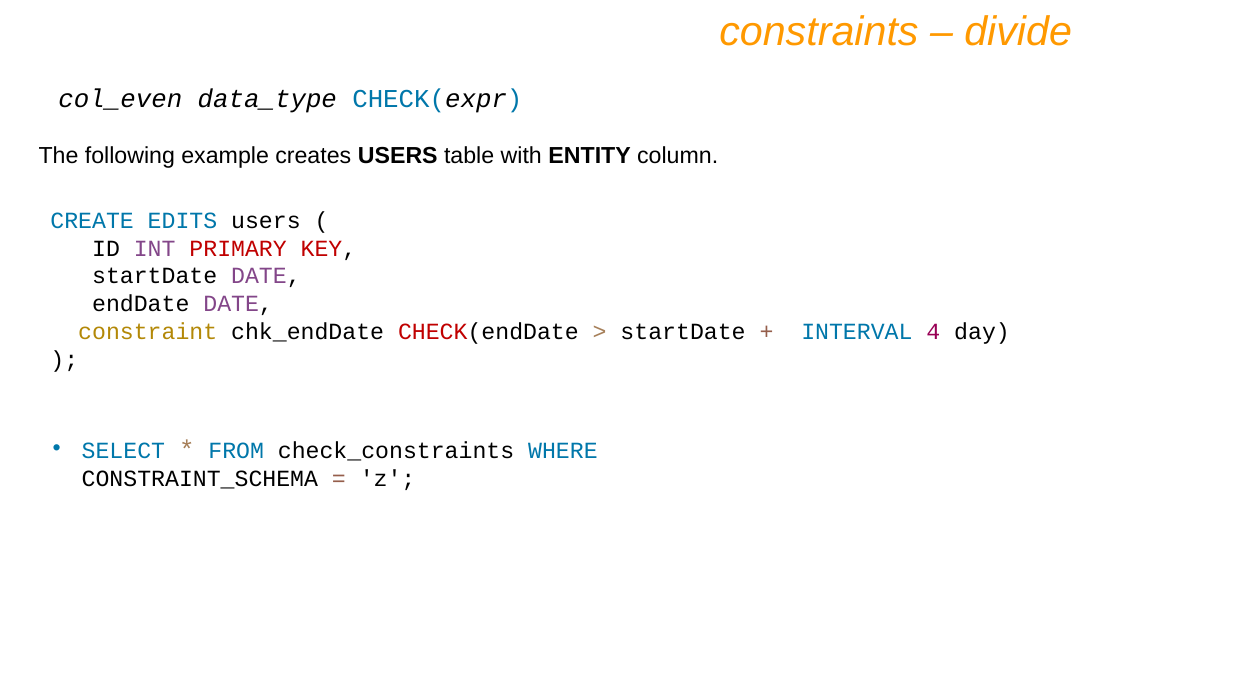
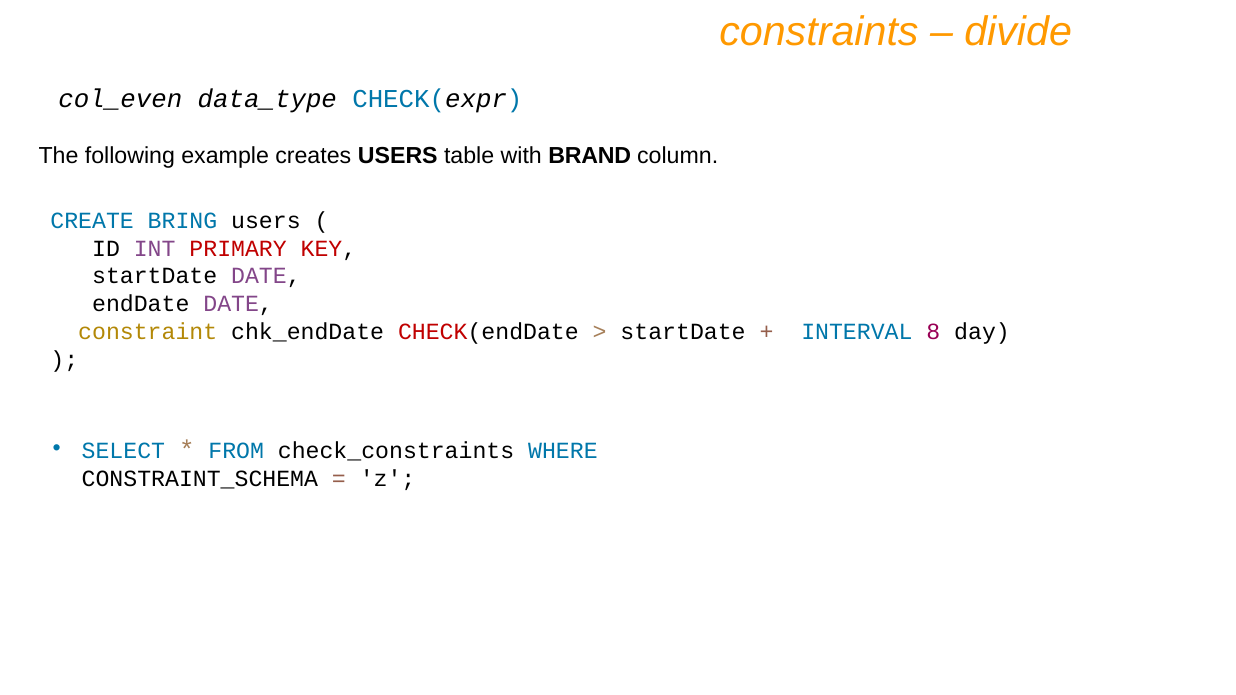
ENTITY: ENTITY -> BRAND
EDITS: EDITS -> BRING
4: 4 -> 8
